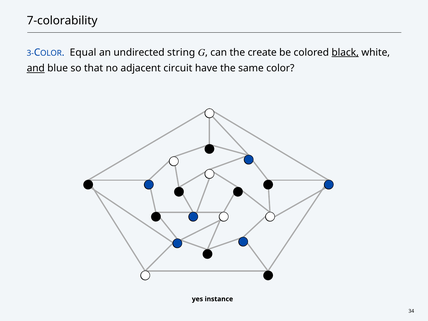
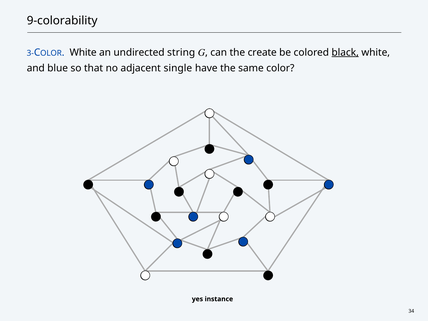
7-colorability: 7-colorability -> 9-colorability
Equal at (83, 52): Equal -> White
and underline: present -> none
circuit: circuit -> single
